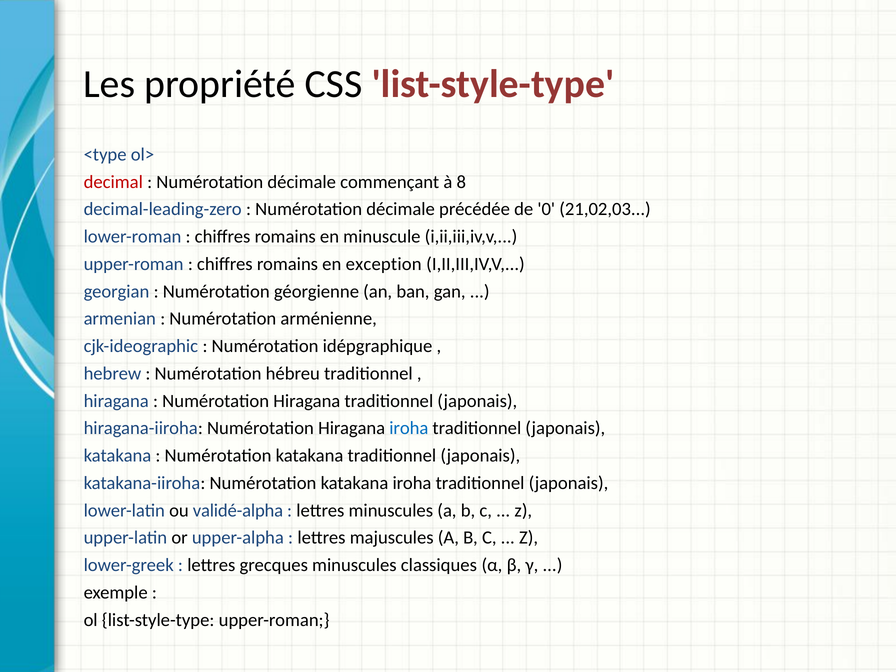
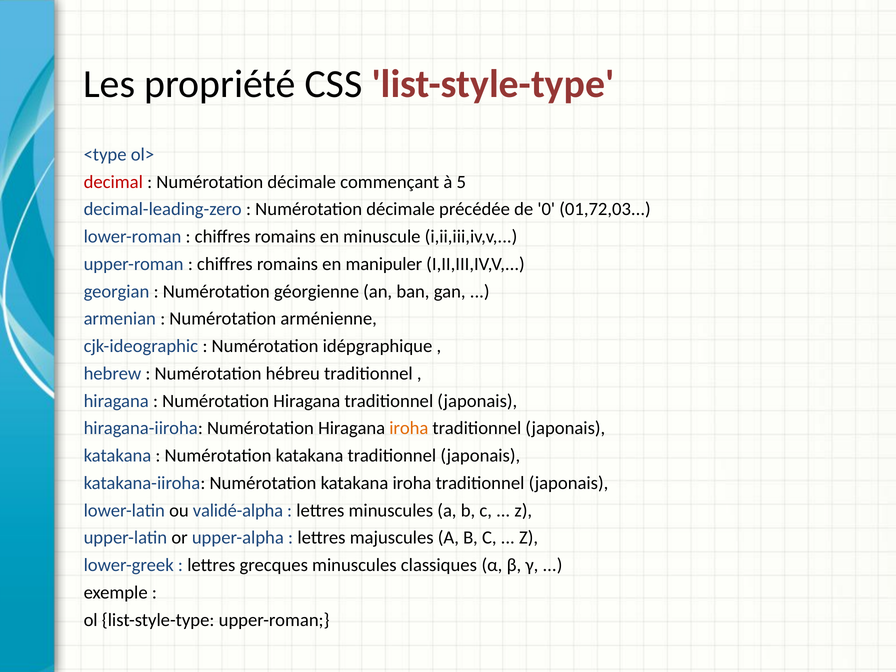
8: 8 -> 5
21,02,03: 21,02,03 -> 01,72,03
exception: exception -> manipuler
iroha at (409, 428) colour: blue -> orange
